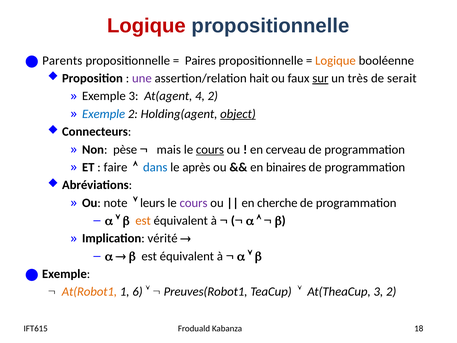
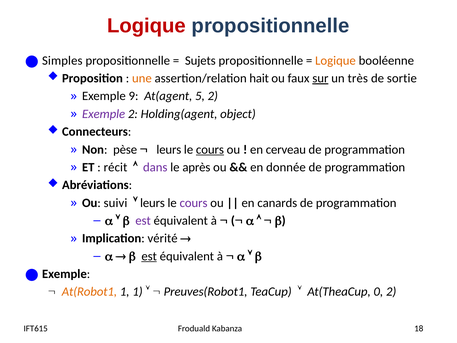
Parents: Parents -> Simples
Paires: Paires -> Sujets
une colour: purple -> orange
serait: serait -> sortie
Exemple 3: 3 -> 9
4: 4 -> 5
Exemple at (104, 114) colour: blue -> purple
object underline: present -> none
mais at (169, 149): mais -> leurs
faire: faire -> récit
dans colour: blue -> purple
binaires: binaires -> donnée
note: note -> suivi
cherche: cherche -> canards
est at (143, 220) colour: orange -> purple
est at (149, 256) underline: none -> present
1 6: 6 -> 1
At(TheaCup 3: 3 -> 0
